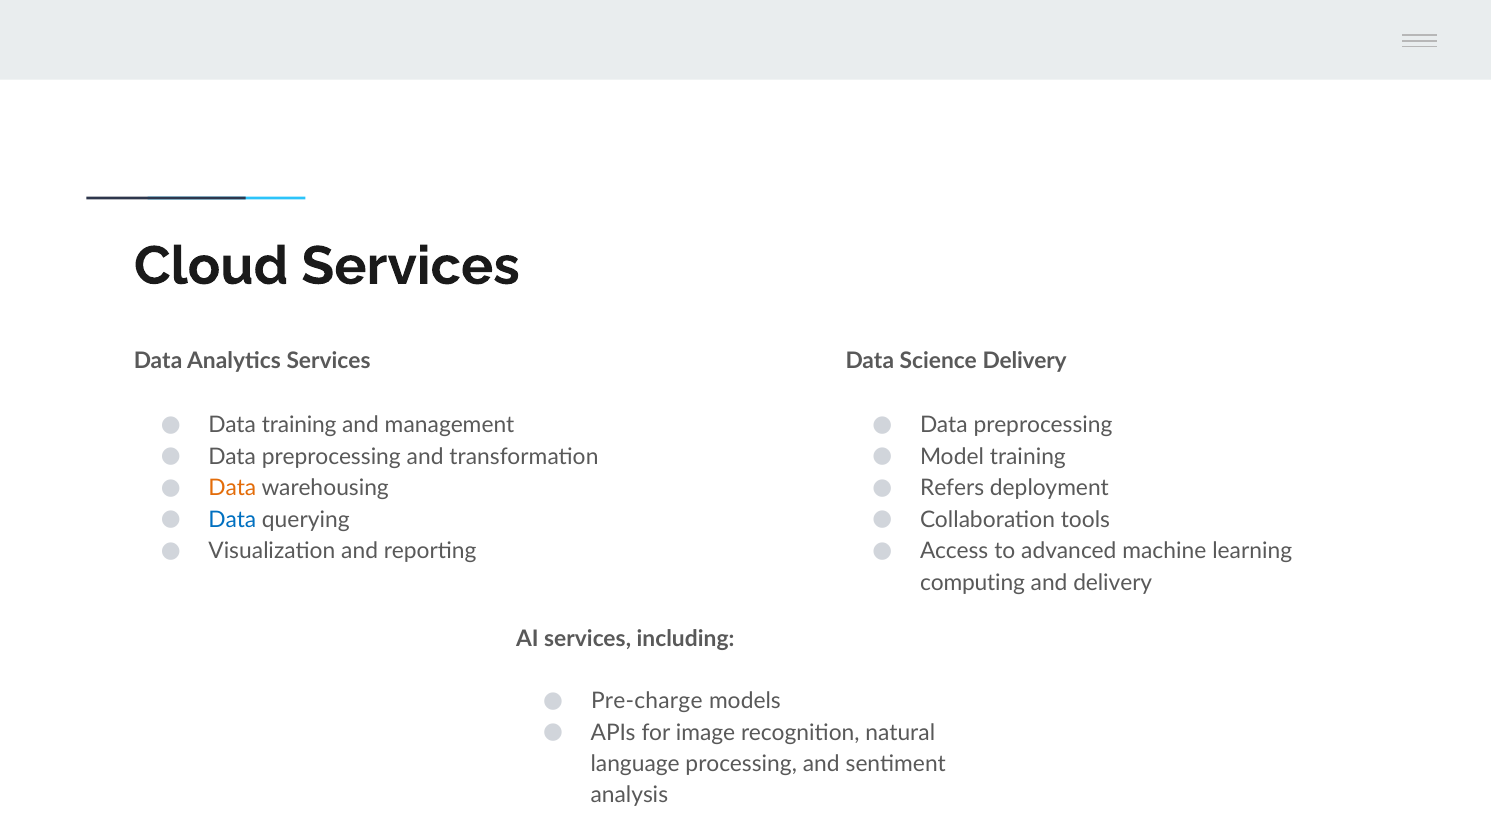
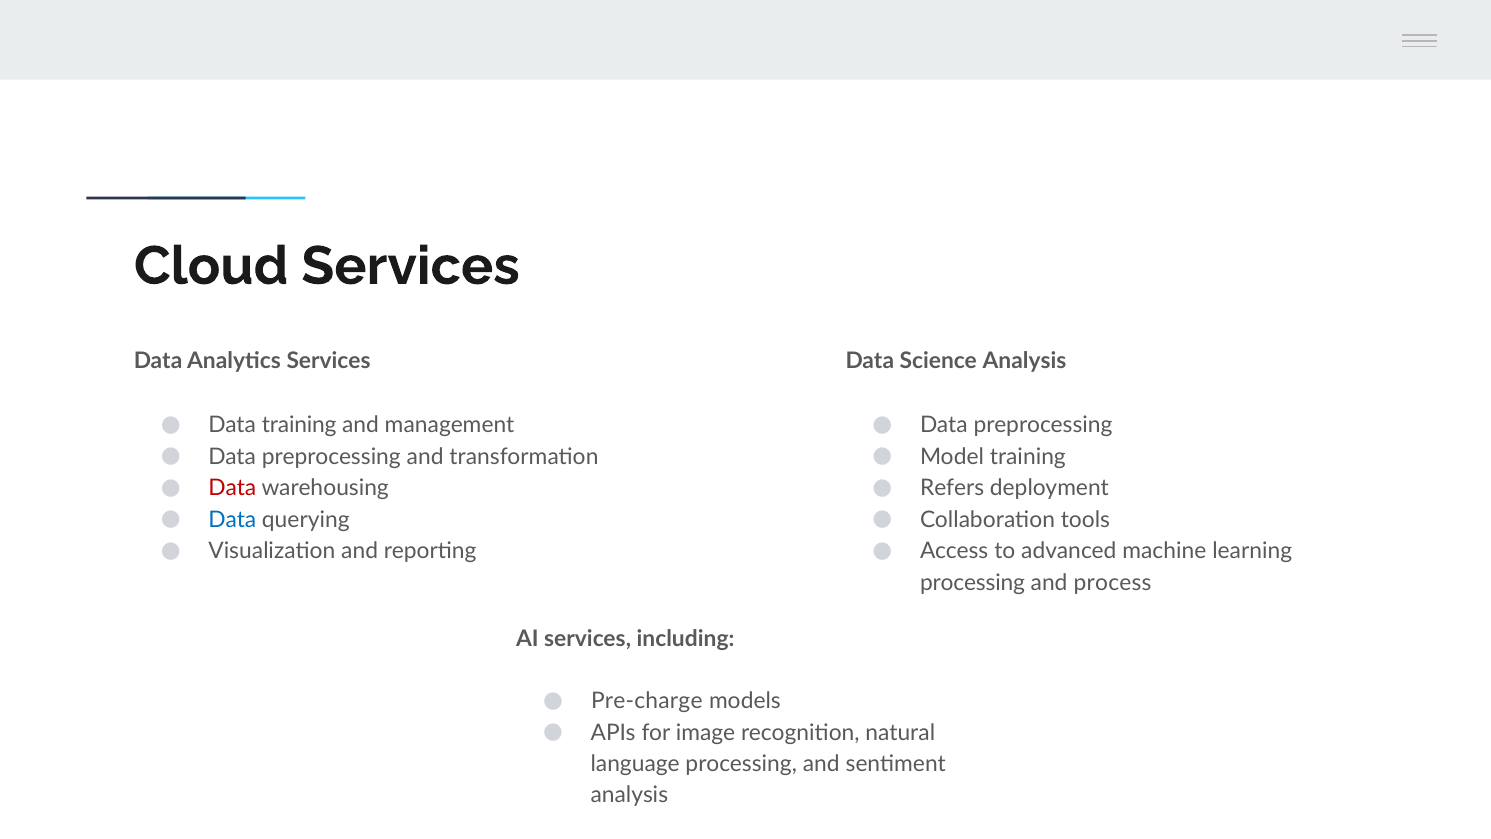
Science Delivery: Delivery -> Analysis
Data at (232, 488) colour: orange -> red
computing at (973, 582): computing -> processing
and delivery: delivery -> process
